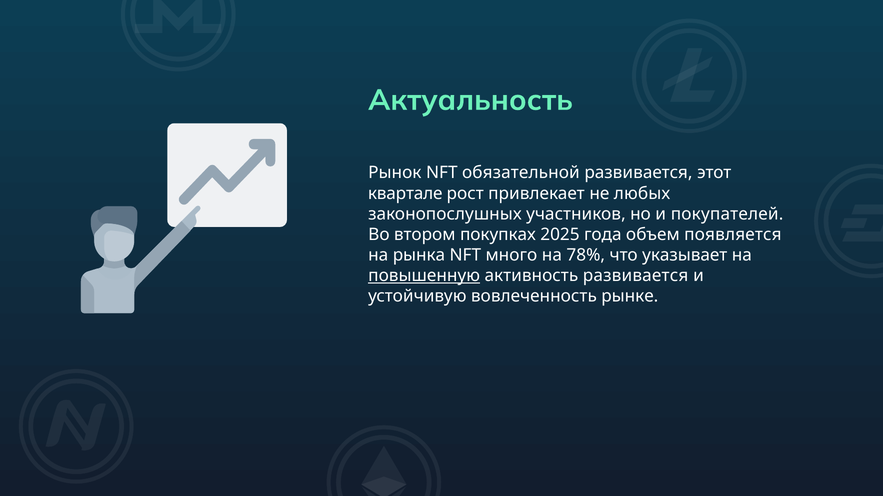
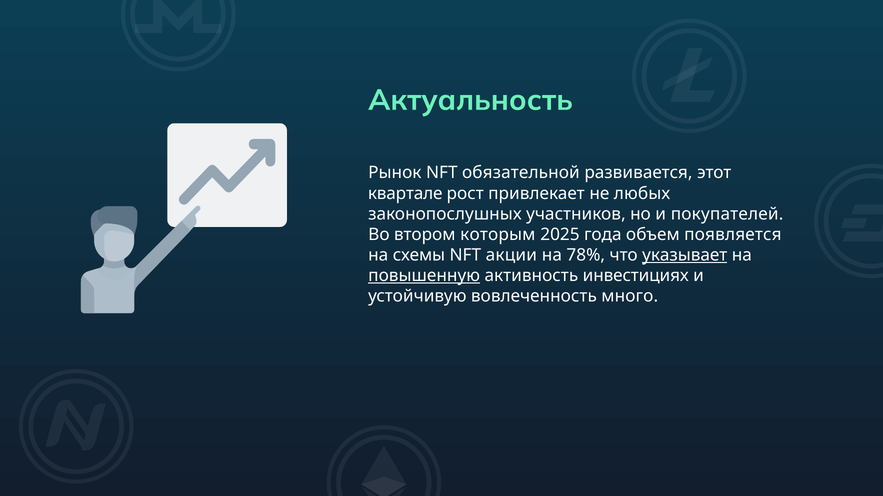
покупках: покупках -> которым
рынка: рынка -> схемы
много: много -> акции
указывает underline: none -> present
активность развивается: развивается -> инвестициях
рынке: рынке -> много
